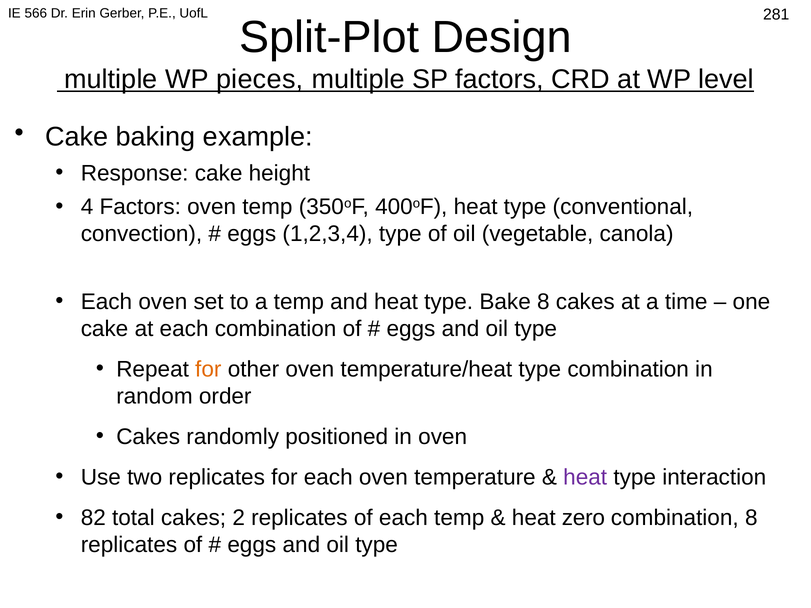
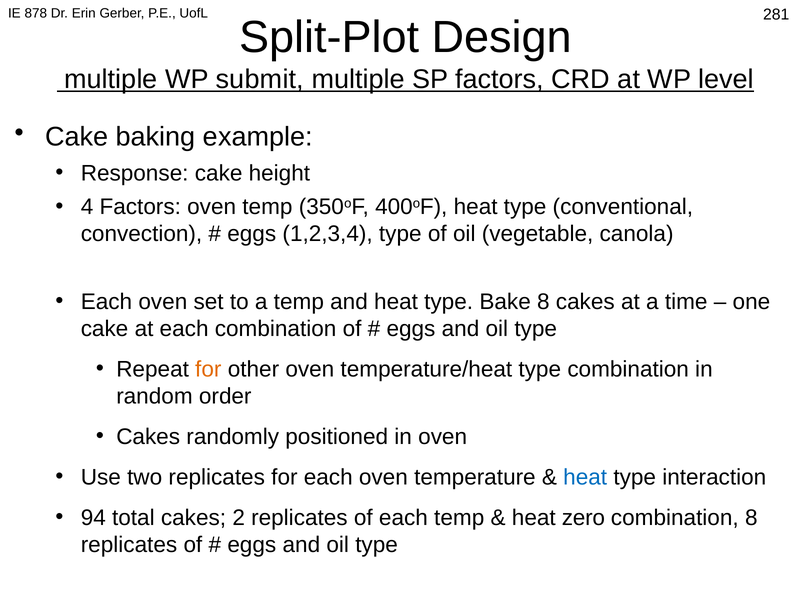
566: 566 -> 878
pieces: pieces -> submit
heat at (585, 477) colour: purple -> blue
82: 82 -> 94
